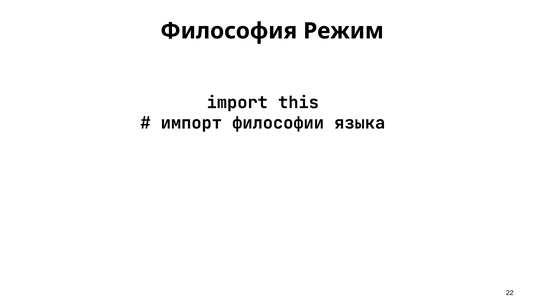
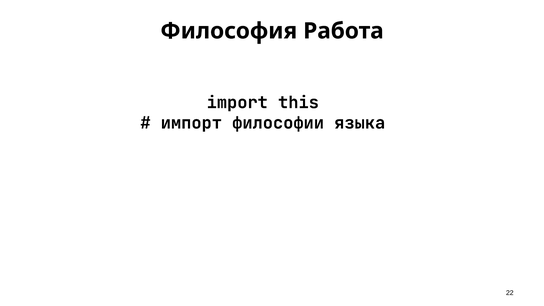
Режим: Режим -> Работа
